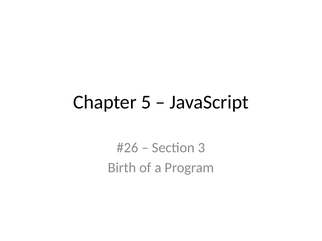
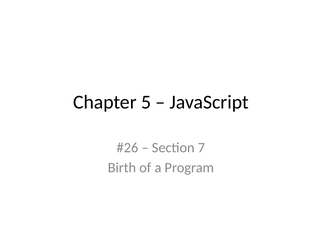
3: 3 -> 7
